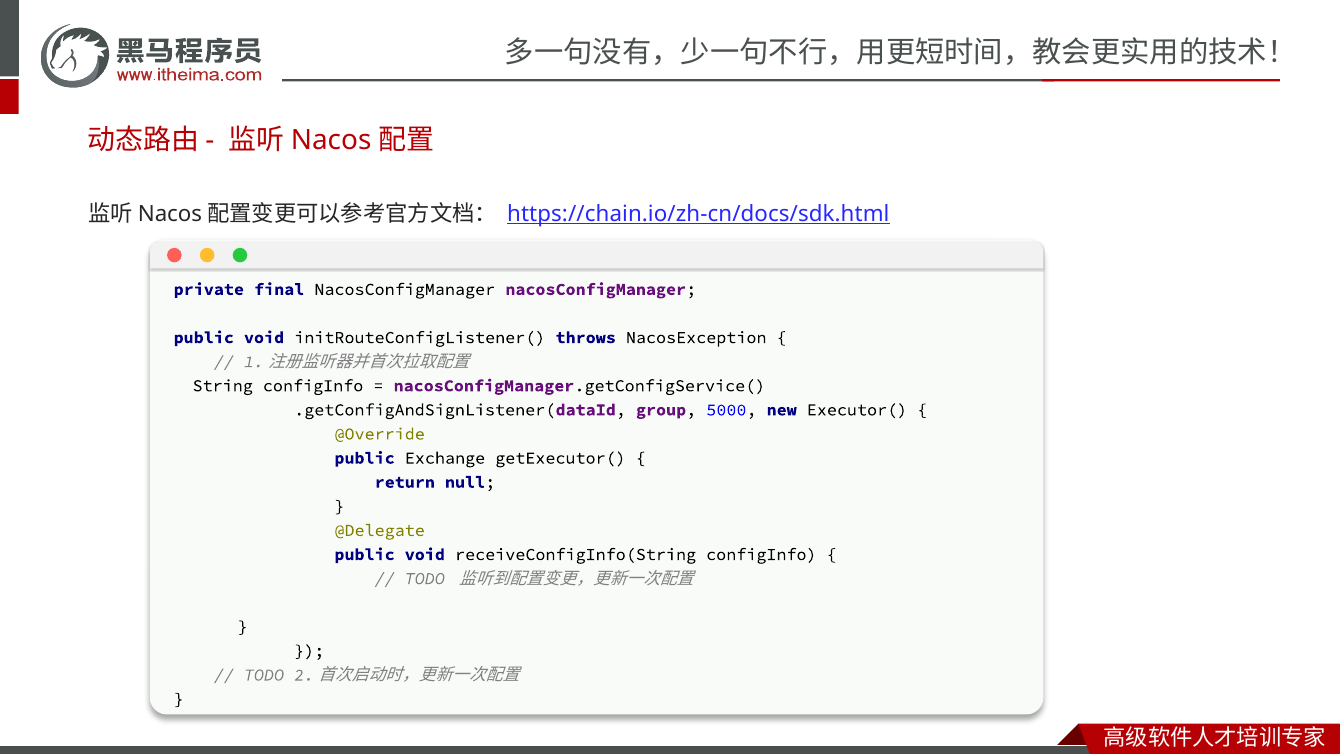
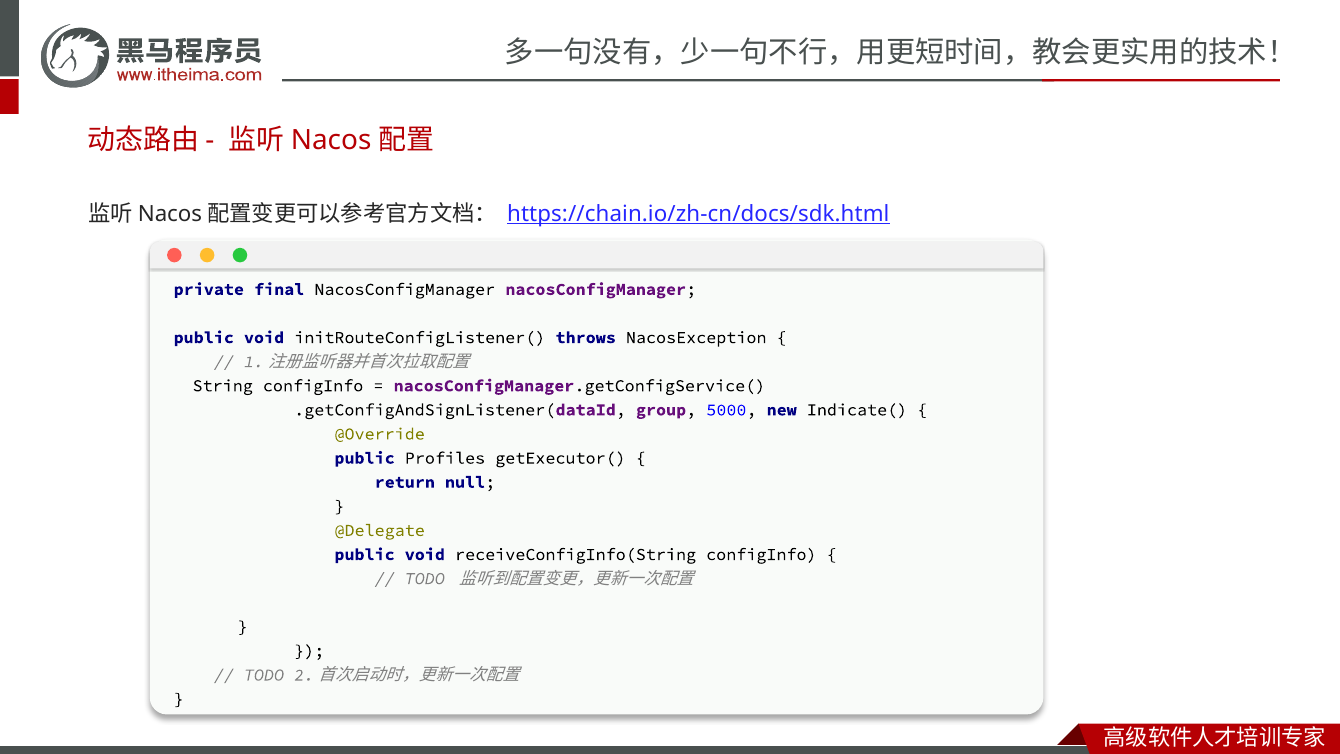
Executor(: Executor( -> Indicate(
Exchange: Exchange -> Profiles
